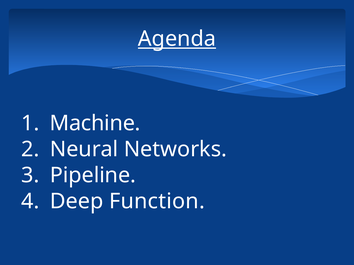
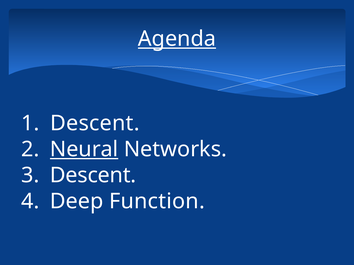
Machine at (95, 124): Machine -> Descent
Neural underline: none -> present
Pipeline at (93, 176): Pipeline -> Descent
